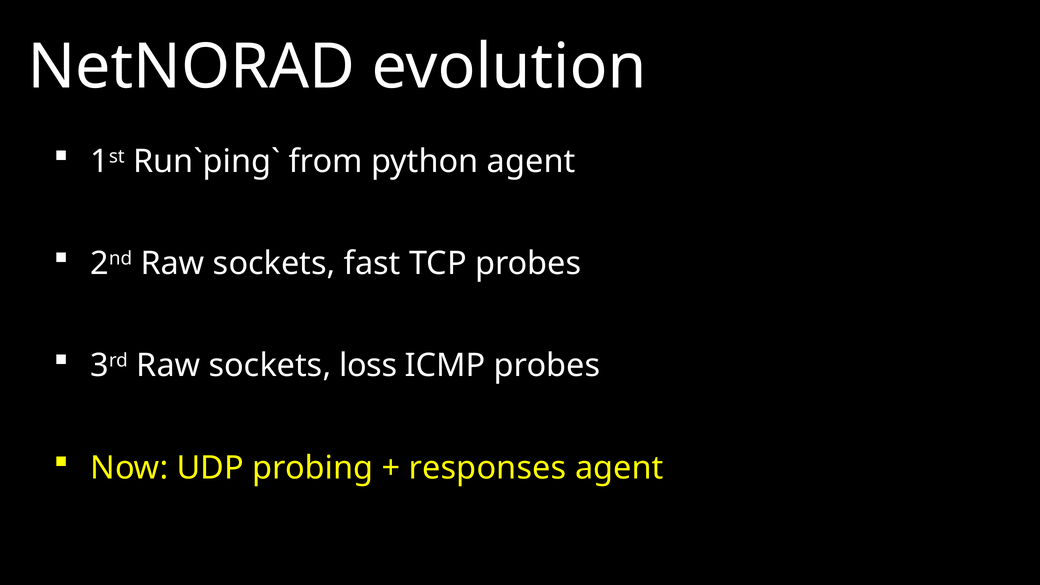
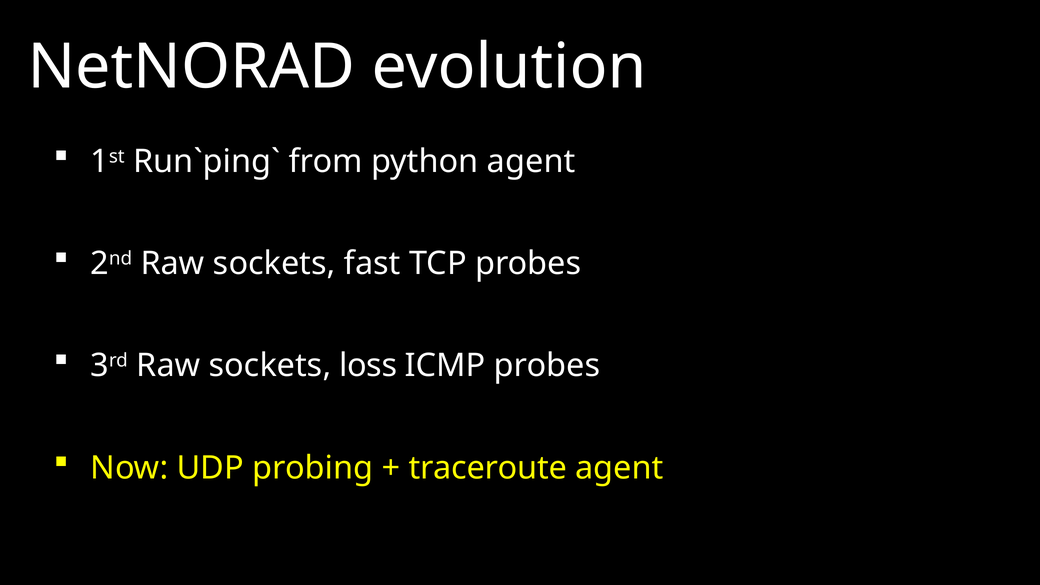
responses: responses -> traceroute
